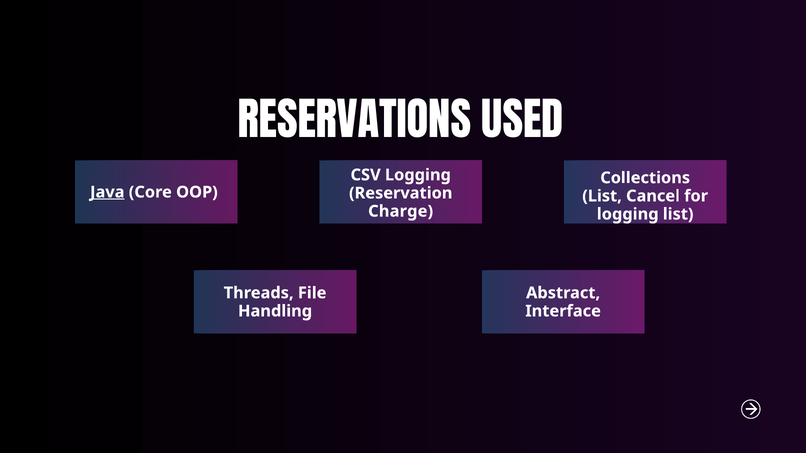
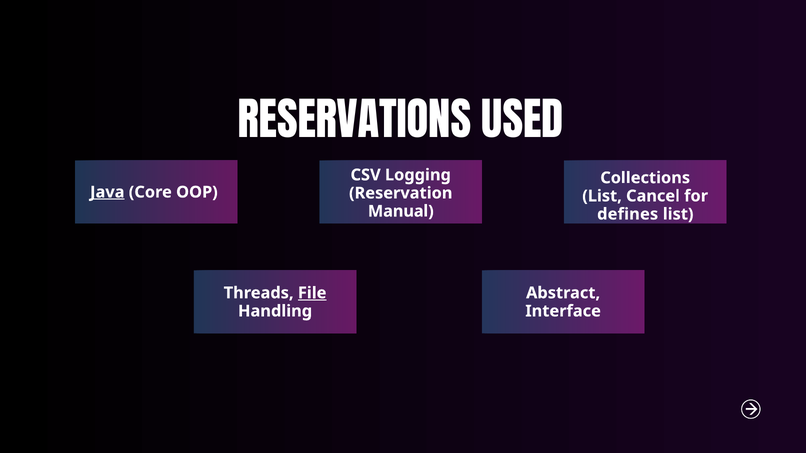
Charge: Charge -> Manual
logging at (628, 214): logging -> defines
File underline: none -> present
